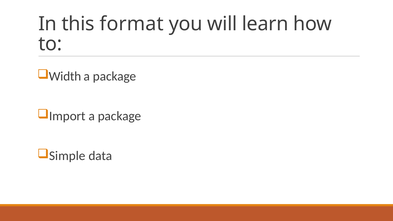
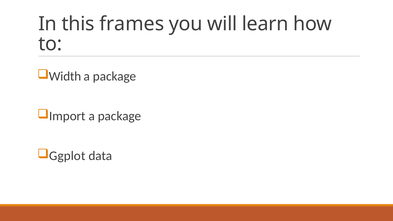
format: format -> frames
Simple: Simple -> Ggplot
